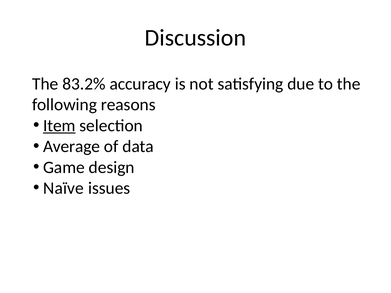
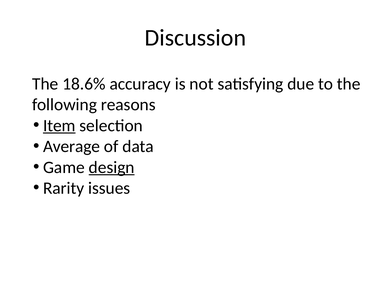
83.2%: 83.2% -> 18.6%
design underline: none -> present
Naïve: Naïve -> Rarity
